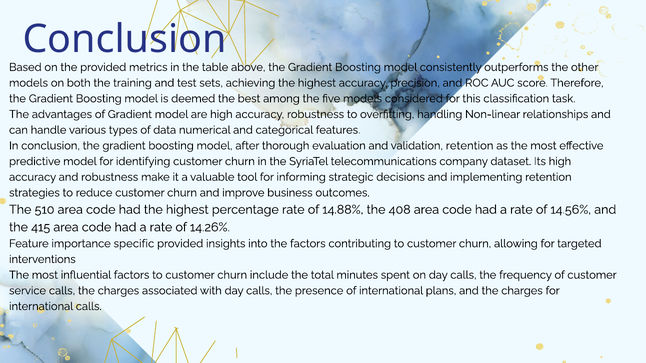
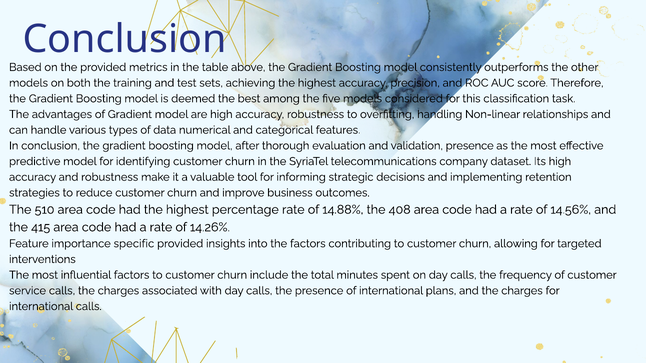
validation retention: retention -> presence
